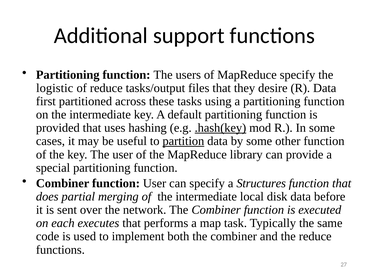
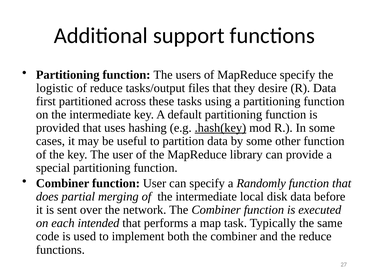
partition underline: present -> none
Structures: Structures -> Randomly
executes: executes -> intended
